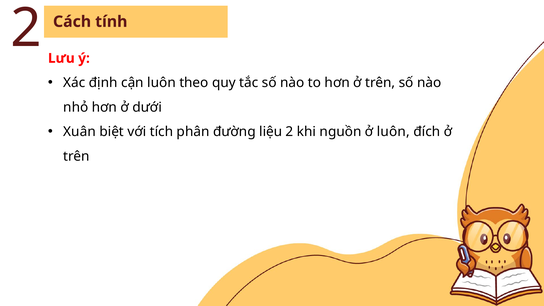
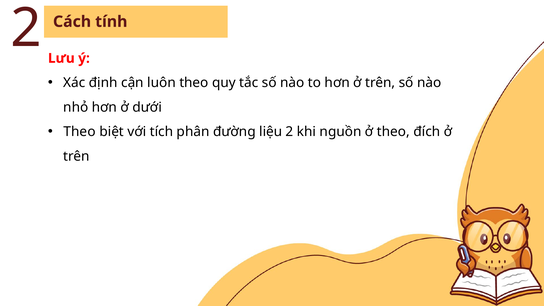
Xuân at (80, 132): Xuân -> Theo
ở luôn: luôn -> theo
